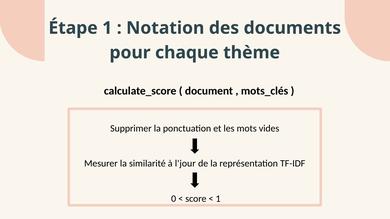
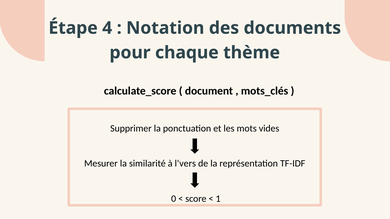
Étape 1: 1 -> 4
l'jour: l'jour -> l'vers
